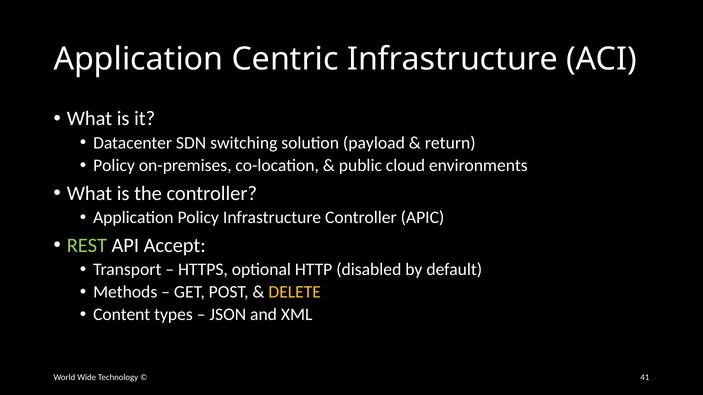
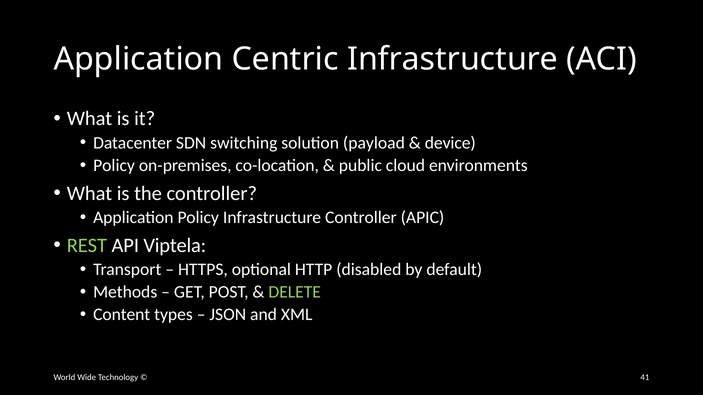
return: return -> device
Accept: Accept -> Viptela
DELETE colour: yellow -> light green
